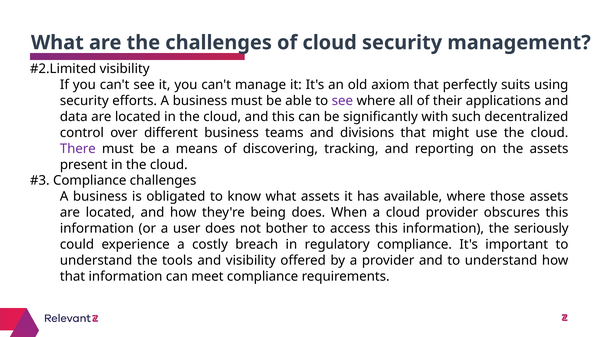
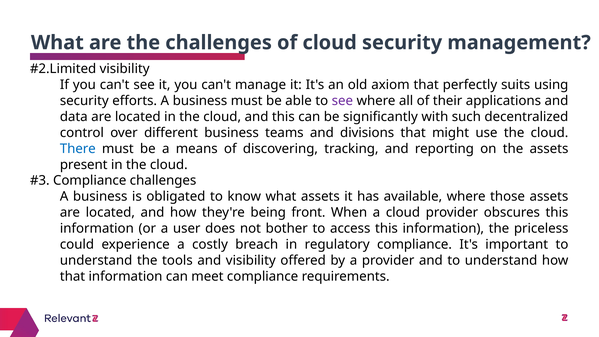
There colour: purple -> blue
being does: does -> front
seriously: seriously -> priceless
